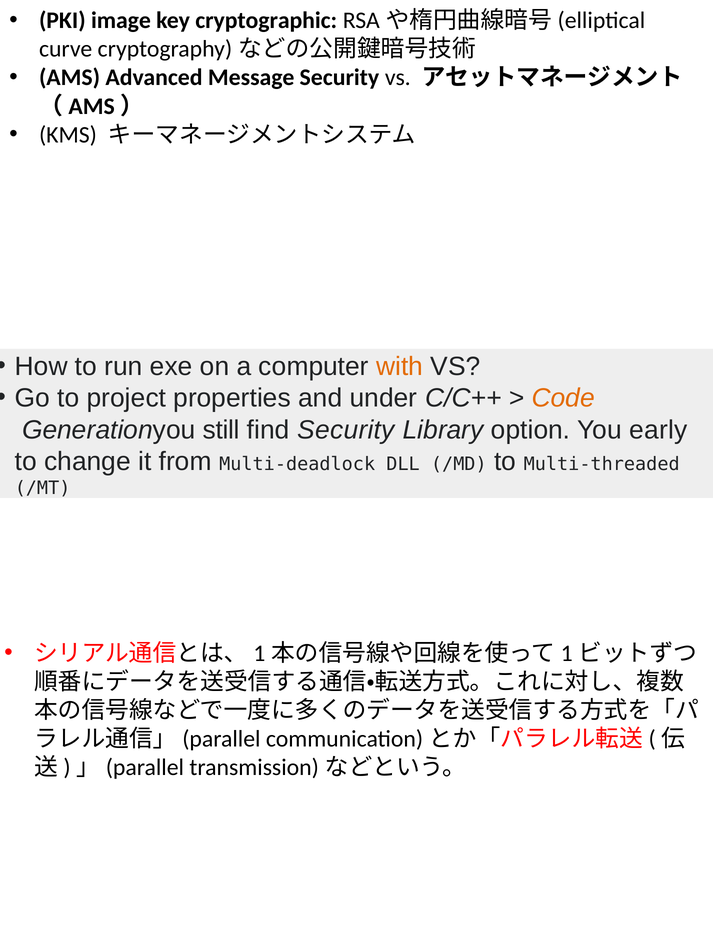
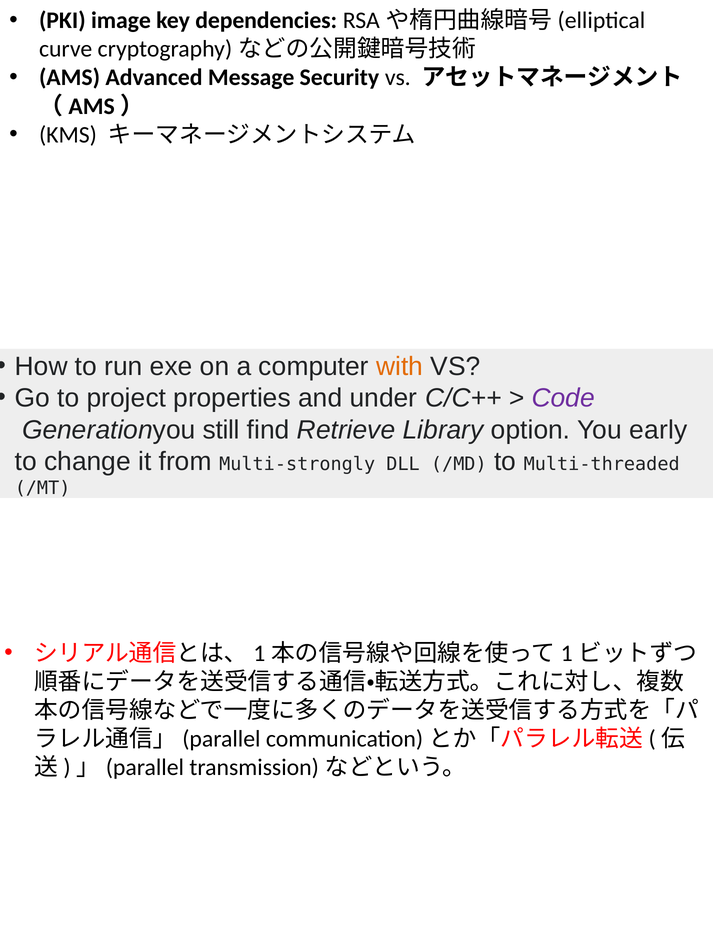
cryptographic: cryptographic -> dependencies
Code colour: orange -> purple
find Security: Security -> Retrieve
Multi-deadlock: Multi-deadlock -> Multi-strongly
